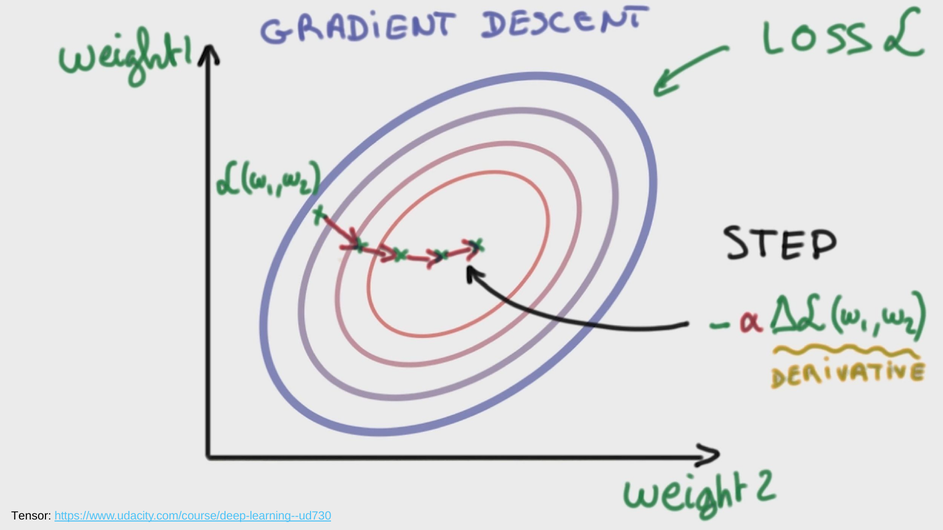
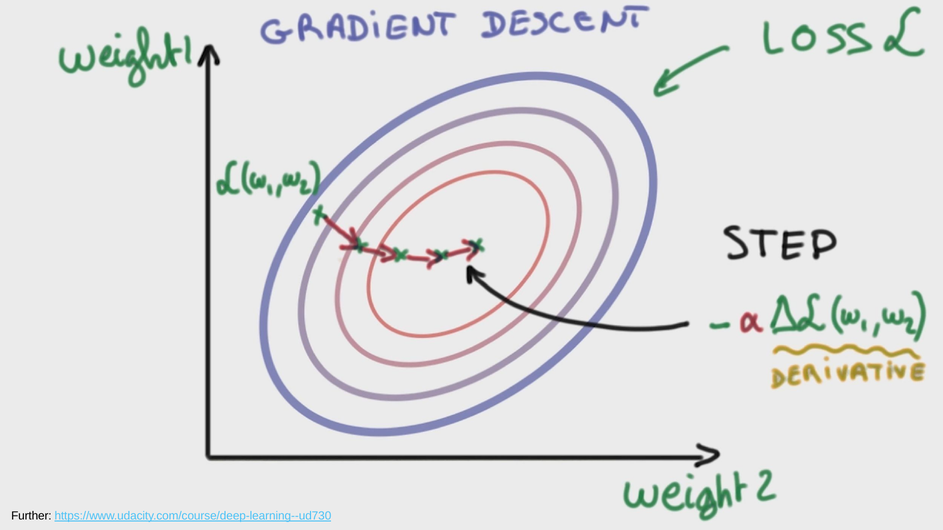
Tensor: Tensor -> Further
